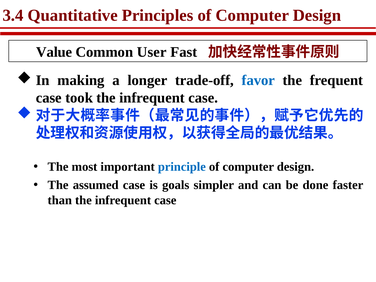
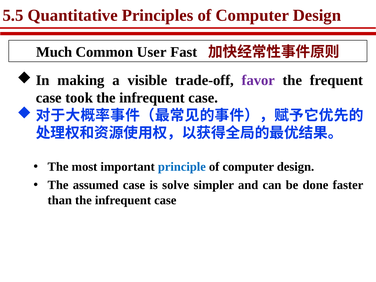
3.4: 3.4 -> 5.5
Value: Value -> Much
longer: longer -> visible
favor colour: blue -> purple
goals: goals -> solve
